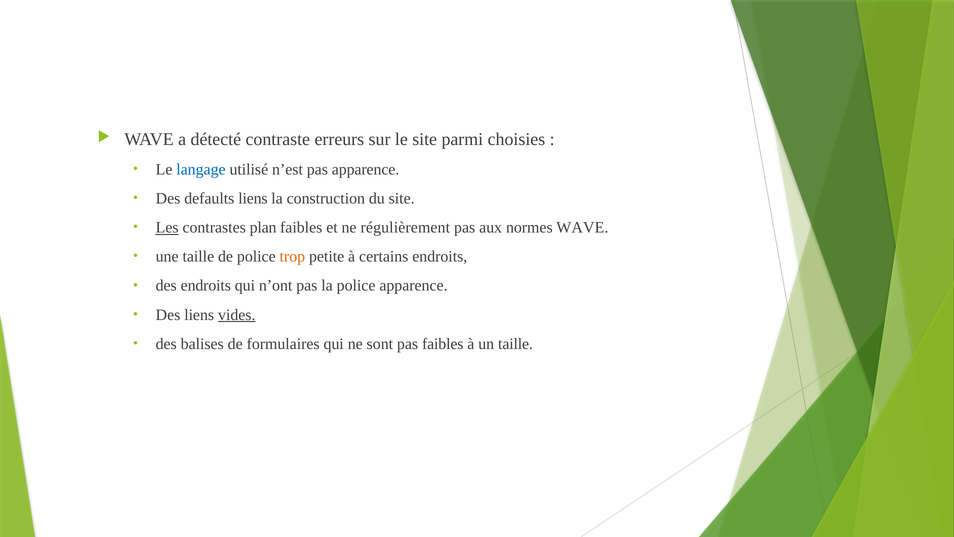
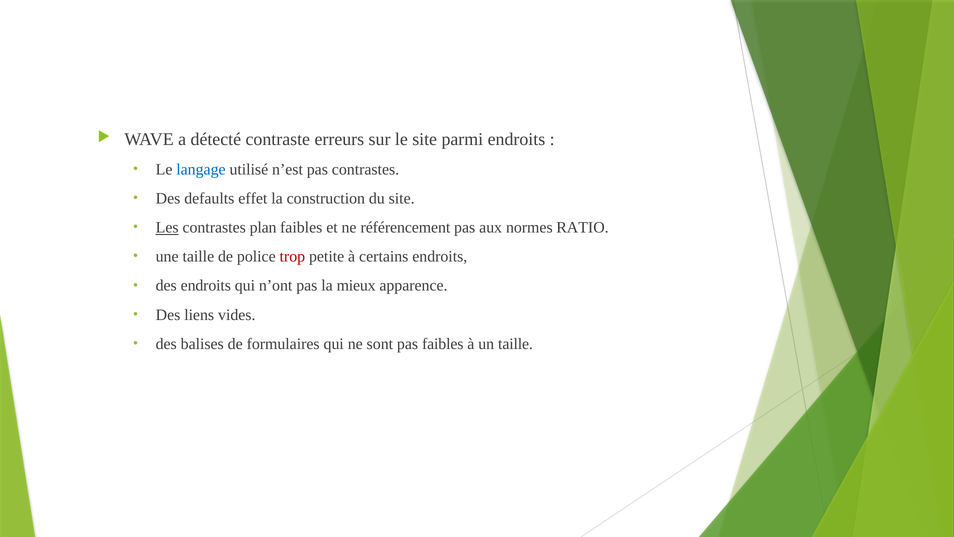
parmi choisies: choisies -> endroits
pas apparence: apparence -> contrastes
defaults liens: liens -> effet
régulièrement: régulièrement -> référencement
normes WAVE: WAVE -> RATIO
trop colour: orange -> red
la police: police -> mieux
vides underline: present -> none
